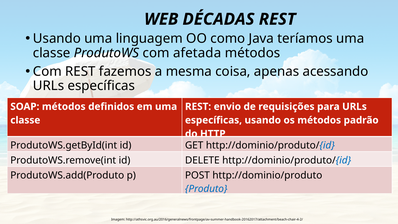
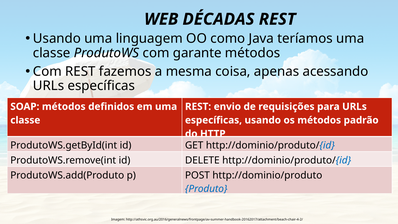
afetada: afetada -> garante
